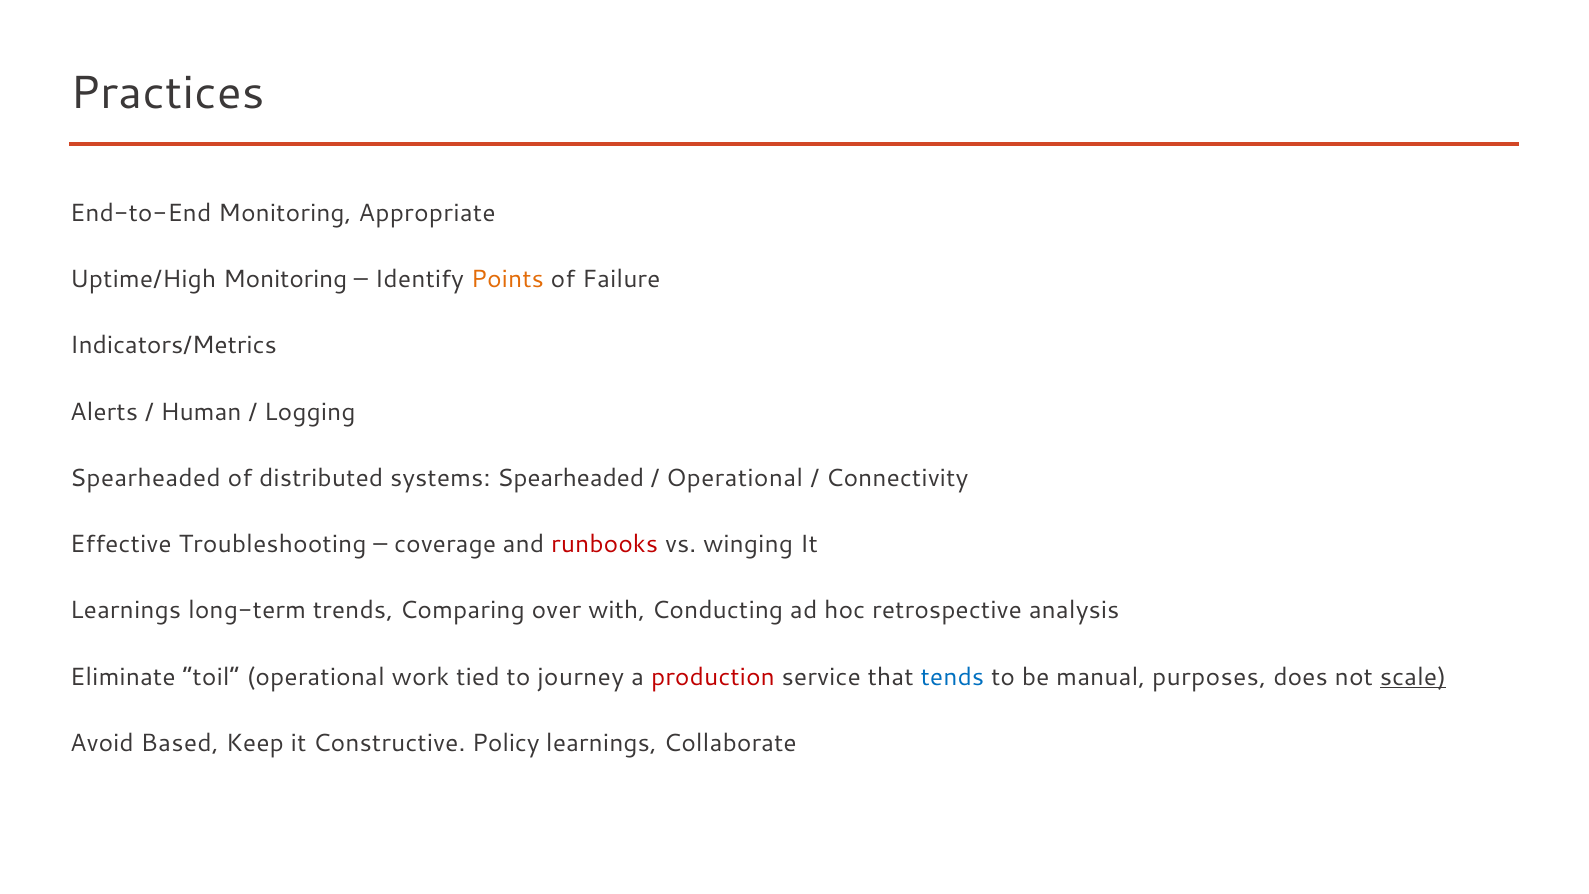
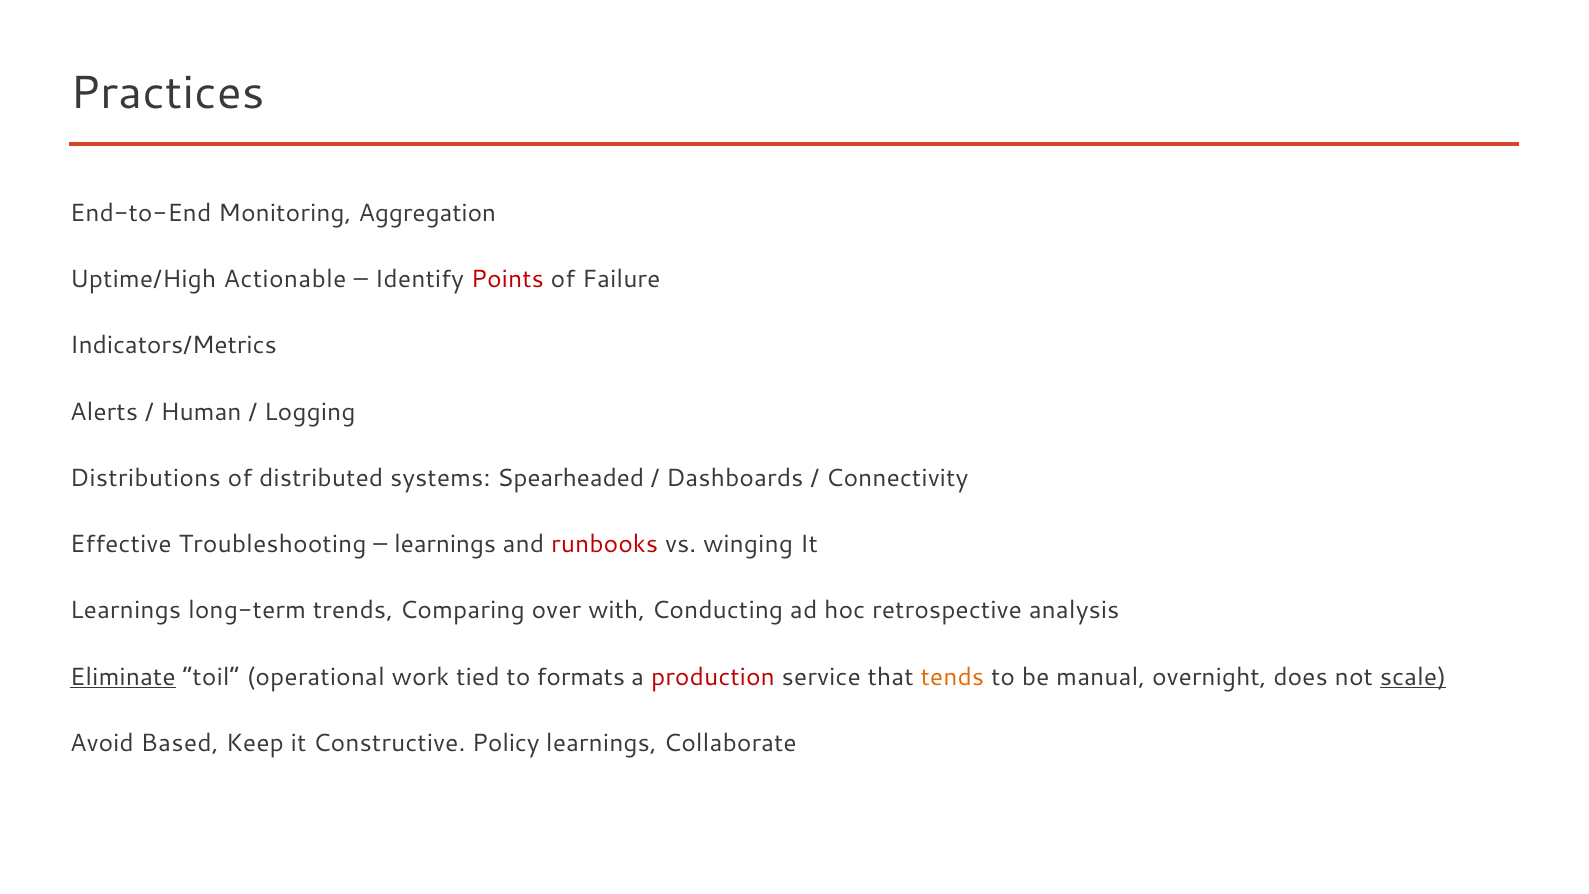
Appropriate: Appropriate -> Aggregation
Uptime/High Monitoring: Monitoring -> Actionable
Points colour: orange -> red
Spearheaded at (145, 478): Spearheaded -> Distributions
Operational at (735, 478): Operational -> Dashboards
coverage at (445, 544): coverage -> learnings
Eliminate underline: none -> present
journey: journey -> formats
tends colour: blue -> orange
purposes: purposes -> overnight
